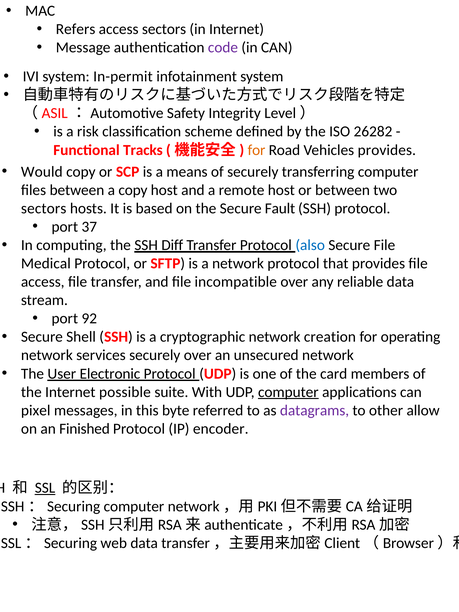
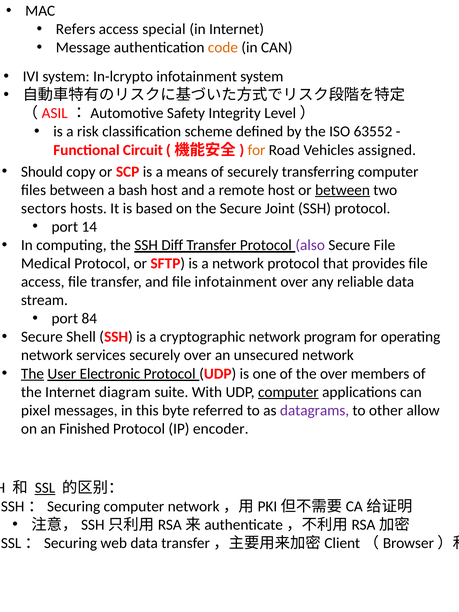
access sectors: sectors -> special
code colour: purple -> orange
In-permit: In-permit -> In-lcrypto
26282: 26282 -> 63552
Tracks: Tracks -> Circuit
Vehicles provides: provides -> assigned
Would: Would -> Should
a copy: copy -> bash
between at (343, 190) underline: none -> present
Fault: Fault -> Joint
37: 37 -> 14
also colour: blue -> purple
file incompatible: incompatible -> infotainment
92: 92 -> 84
creation: creation -> program
The at (32, 374) underline: none -> present
the card: card -> over
possible: possible -> diagram
